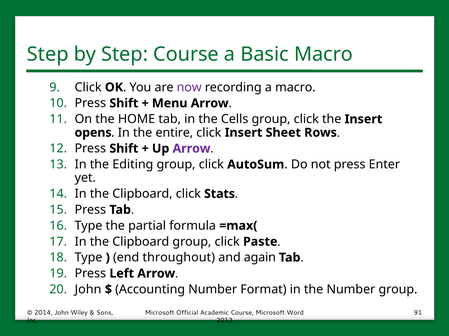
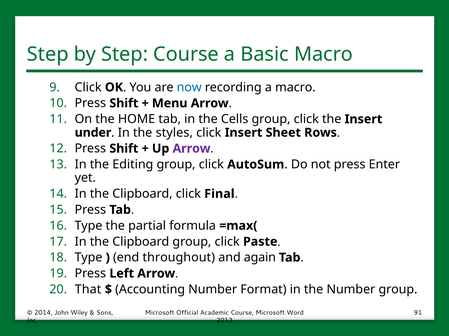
now colour: purple -> blue
opens: opens -> under
entire: entire -> styles
Stats: Stats -> Final
John at (88, 290): John -> That
